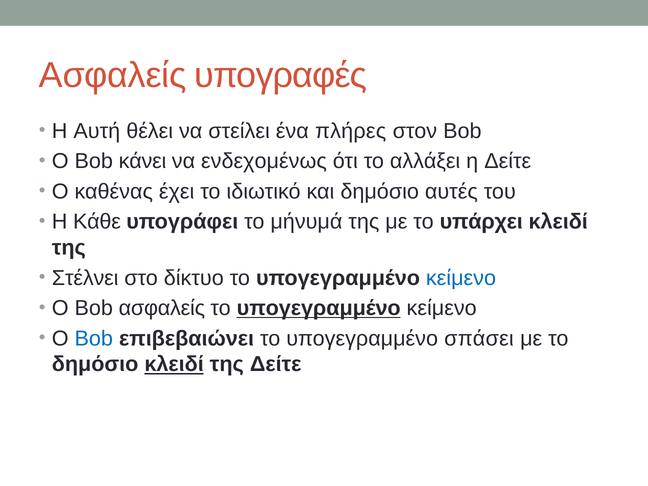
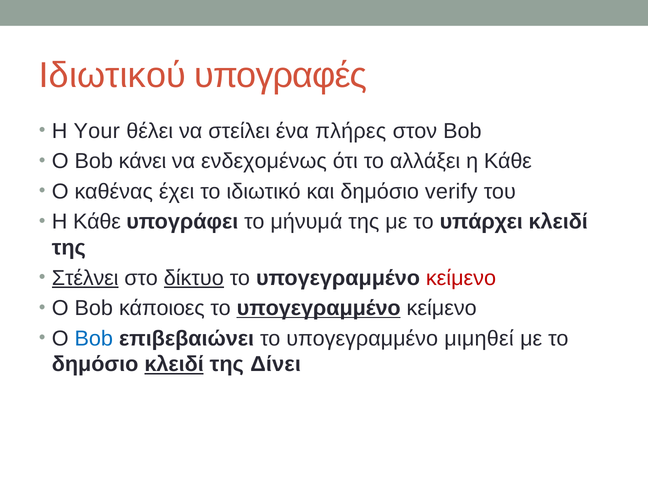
Ασφαλείς at (113, 75): Ασφαλείς -> Ιδιωτικού
Αυτή: Αυτή -> Your
Δείτε at (508, 161): Δείτε -> Κάθε
αυτές: αυτές -> verify
Στέλνει underline: none -> present
δίκτυο underline: none -> present
κείμενο at (461, 278) colour: blue -> red
Bob ασφαλείς: ασφαλείς -> κάποιοες
σπάσει: σπάσει -> μιμηθεί
της Δείτε: Δείτε -> Δίνει
